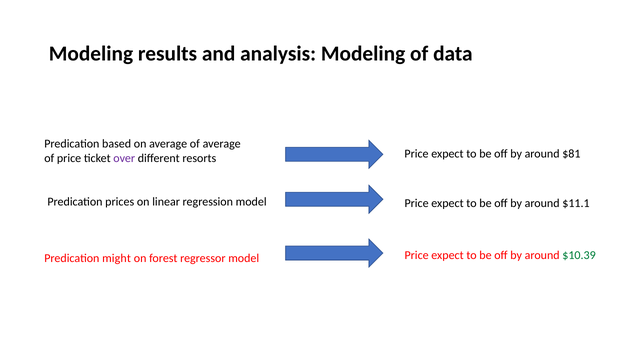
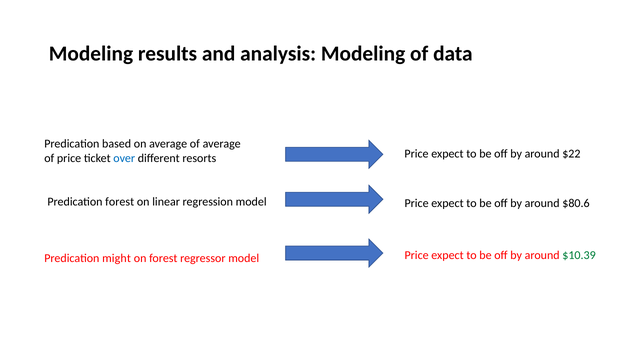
over colour: purple -> blue
$81: $81 -> $22
Predication prices: prices -> forest
$11.1: $11.1 -> $80.6
